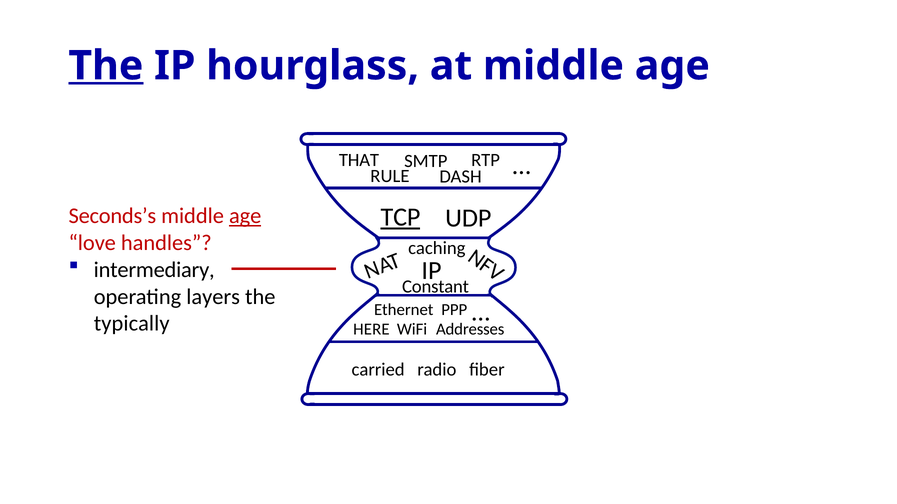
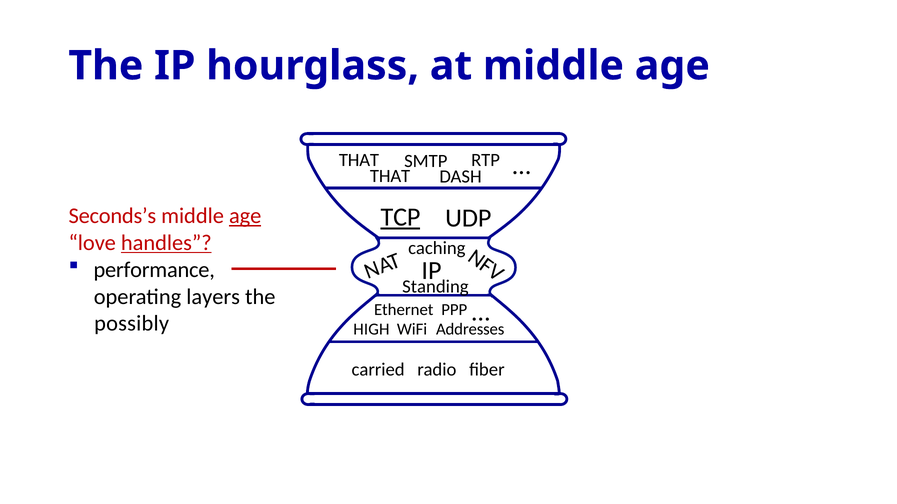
The at (106, 66) underline: present -> none
RULE at (390, 176): RULE -> THAT
handles underline: none -> present
intermediary: intermediary -> performance
Constant: Constant -> Standing
typically: typically -> possibly
HERE: HERE -> HIGH
